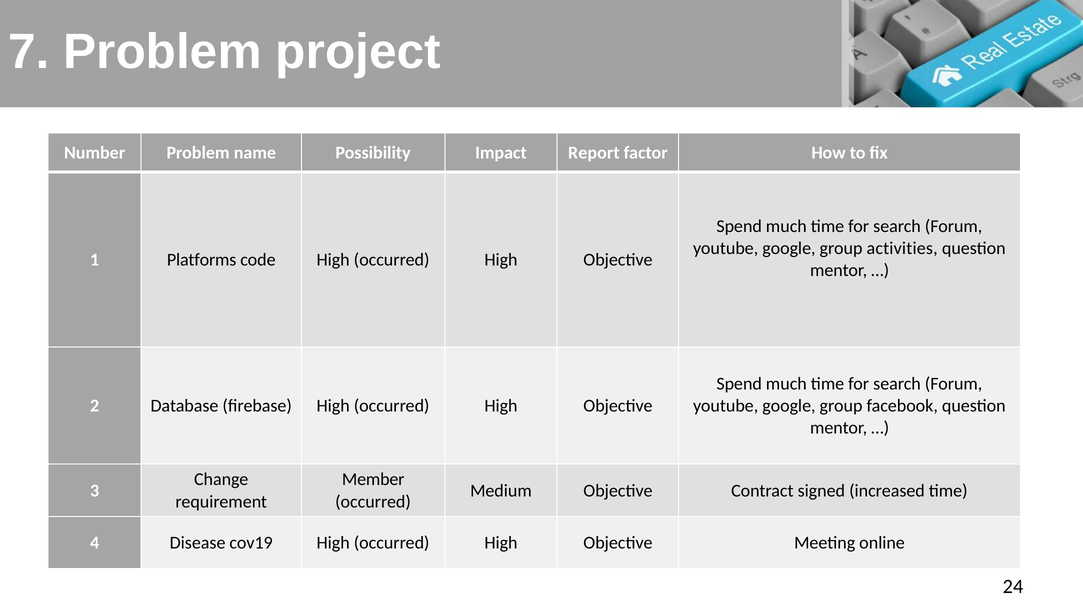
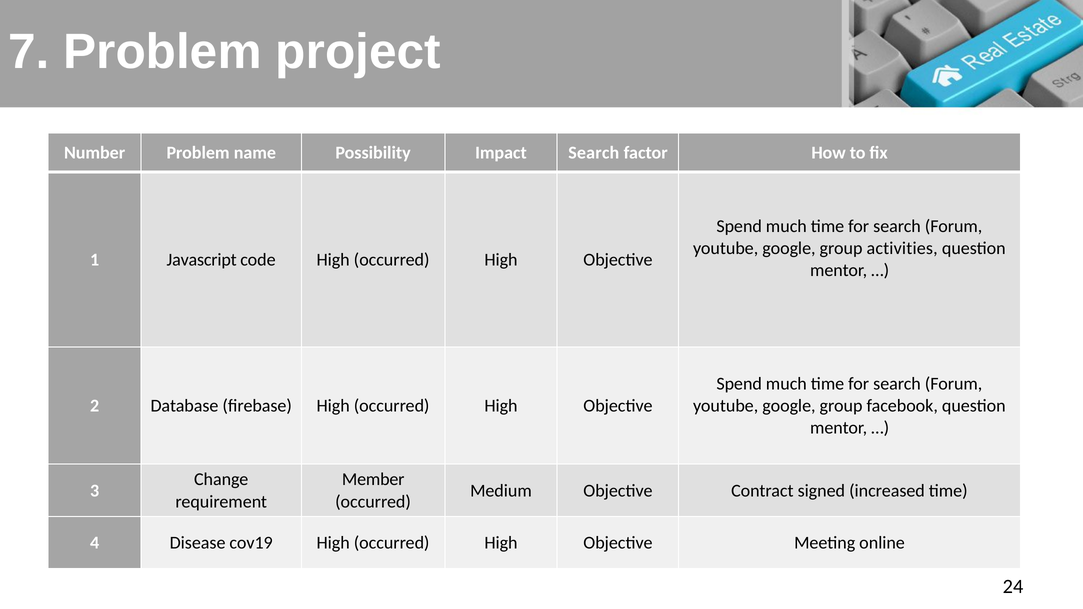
Impact Report: Report -> Search
Platforms: Platforms -> Javascript
